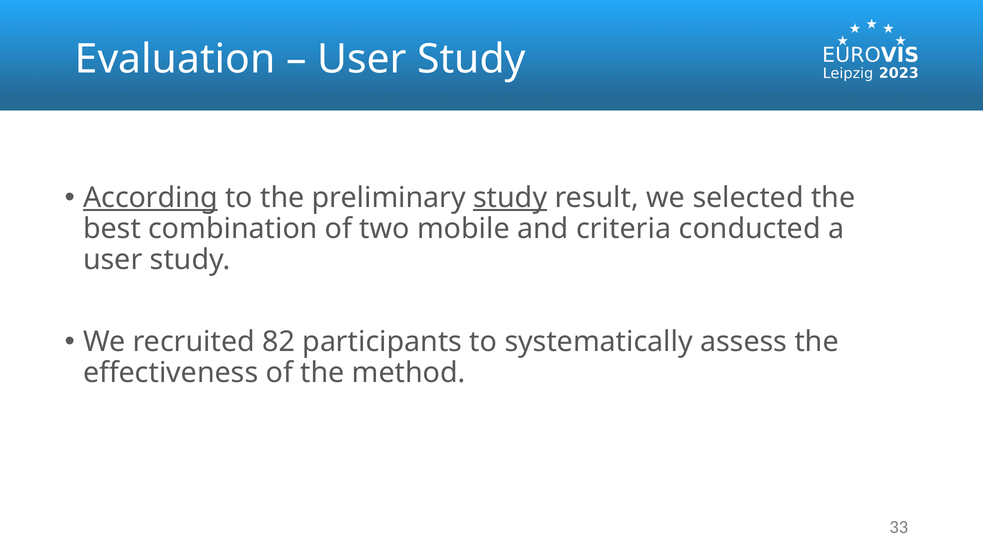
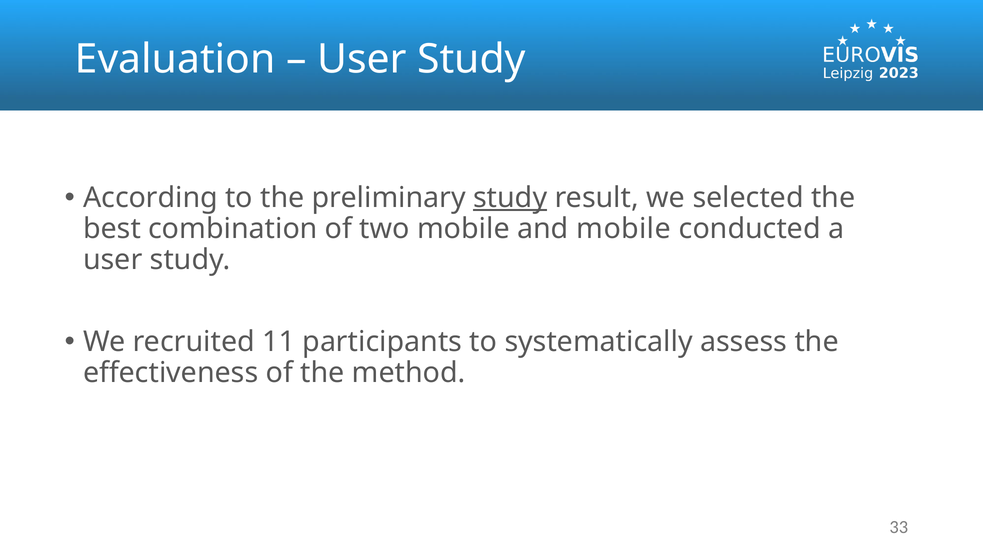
According underline: present -> none
and criteria: criteria -> mobile
82: 82 -> 11
